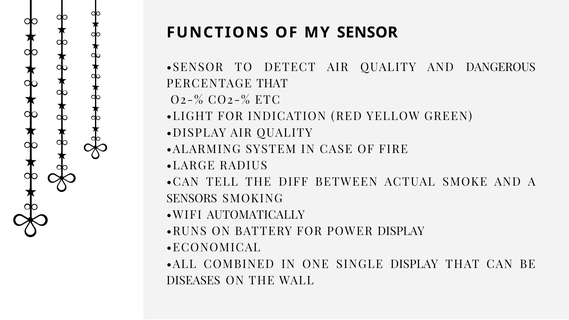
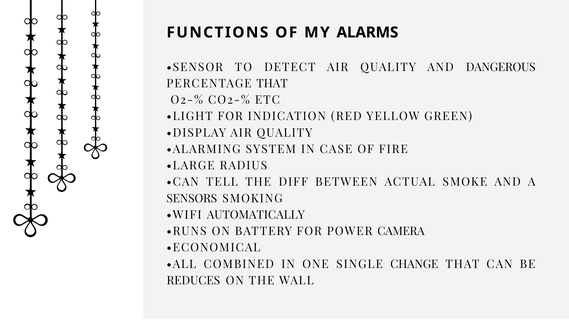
MY SENSOR: SENSOR -> ALARMS
POWER DISPLAY: DISPLAY -> CAMERA
SINGLE DISPLAY: DISPLAY -> CHANGE
DISEASES: DISEASES -> REDUCES
